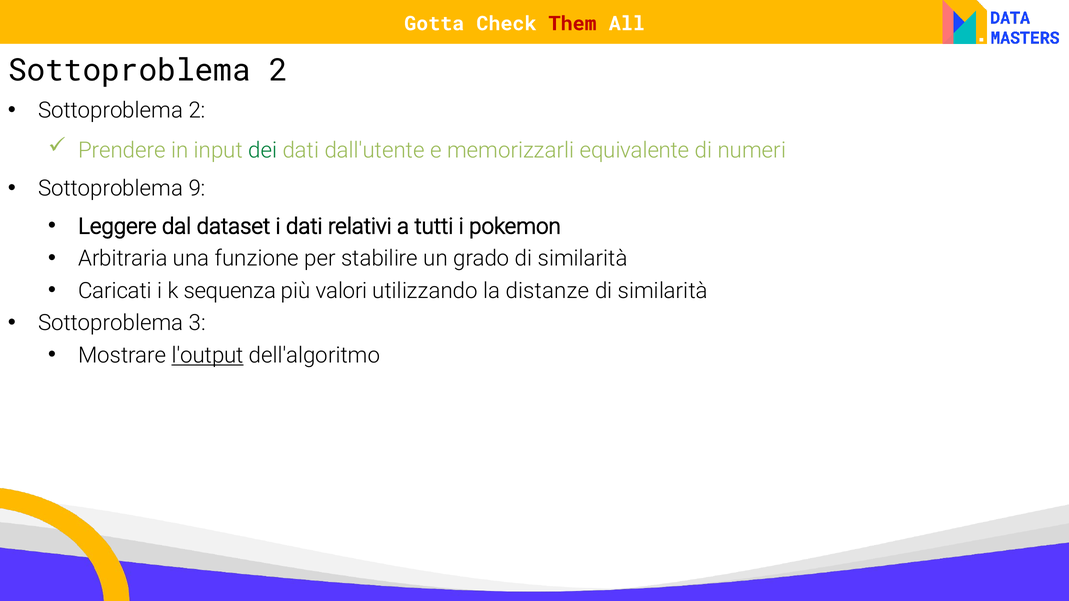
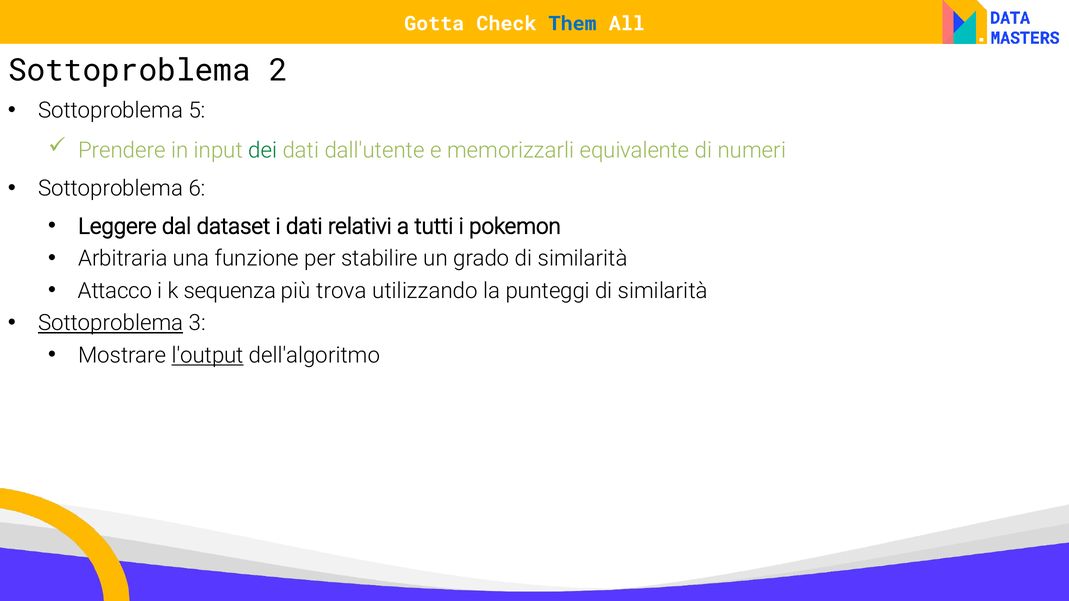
Them colour: red -> blue
2 at (197, 111): 2 -> 5
9: 9 -> 6
Caricati: Caricati -> Attacco
valori: valori -> trova
distanze: distanze -> punteggi
Sottoproblema at (111, 323) underline: none -> present
